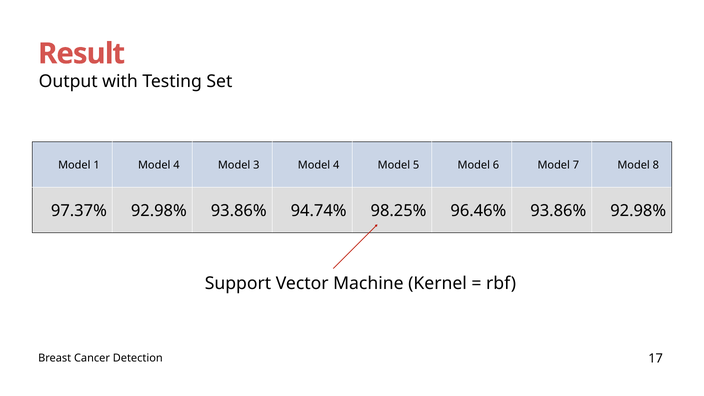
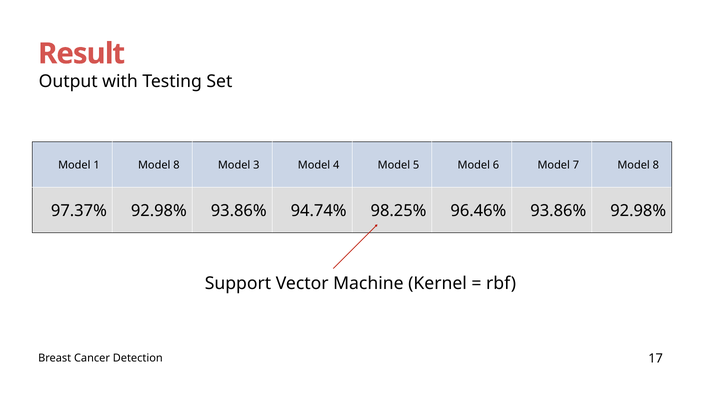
1 Model 4: 4 -> 8
